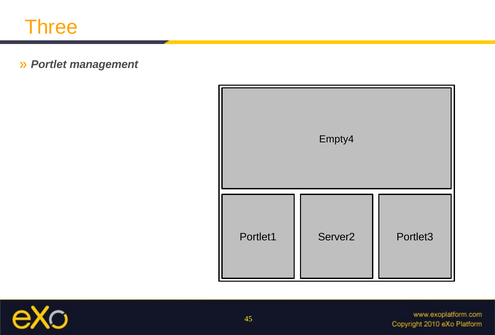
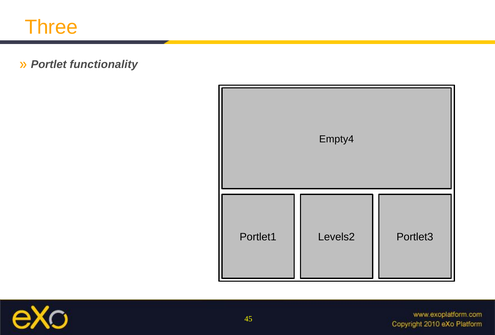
management: management -> functionality
Server2: Server2 -> Levels2
